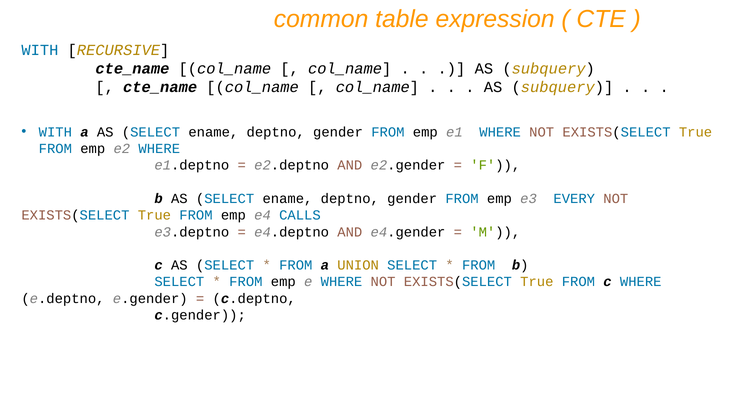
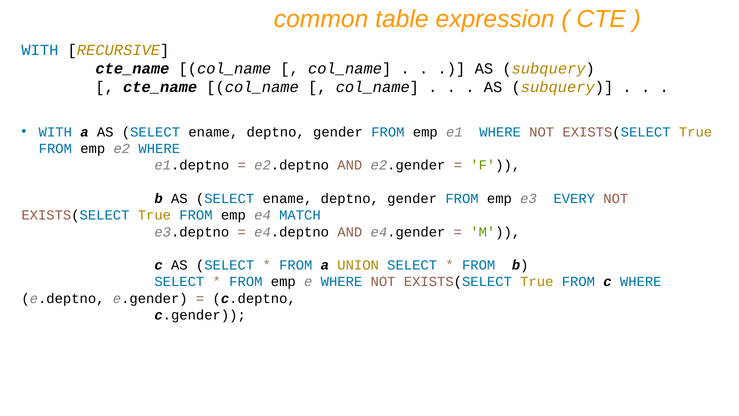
CALLS: CALLS -> MATCH
